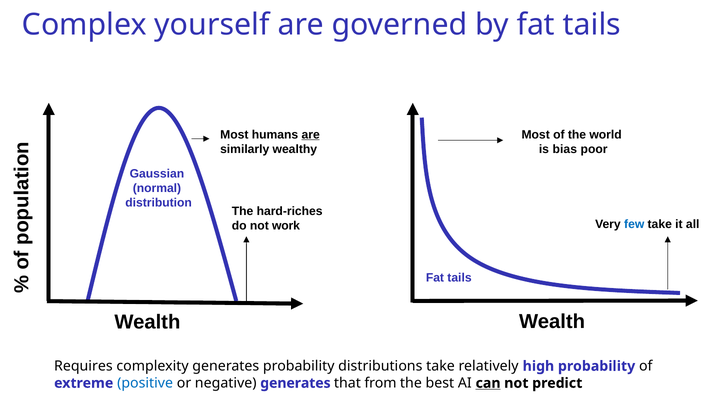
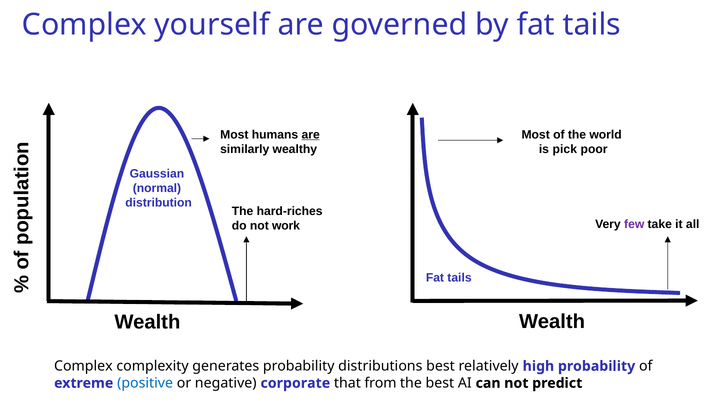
bias: bias -> pick
few colour: blue -> purple
Requires at (83, 367): Requires -> Complex
distributions take: take -> best
negative generates: generates -> corporate
can underline: present -> none
